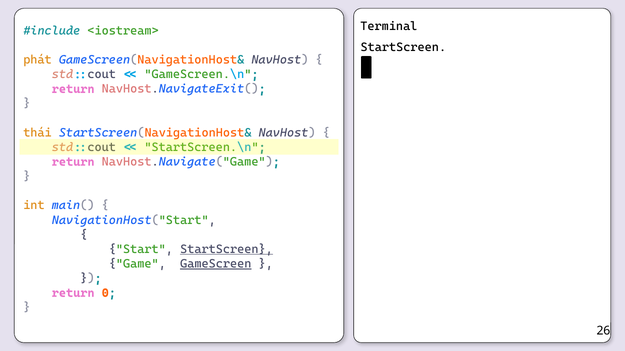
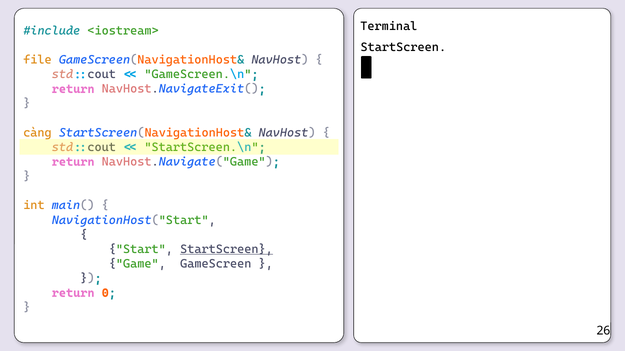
phát: phát -> file
thái: thái -> càng
GameScreen underline: present -> none
